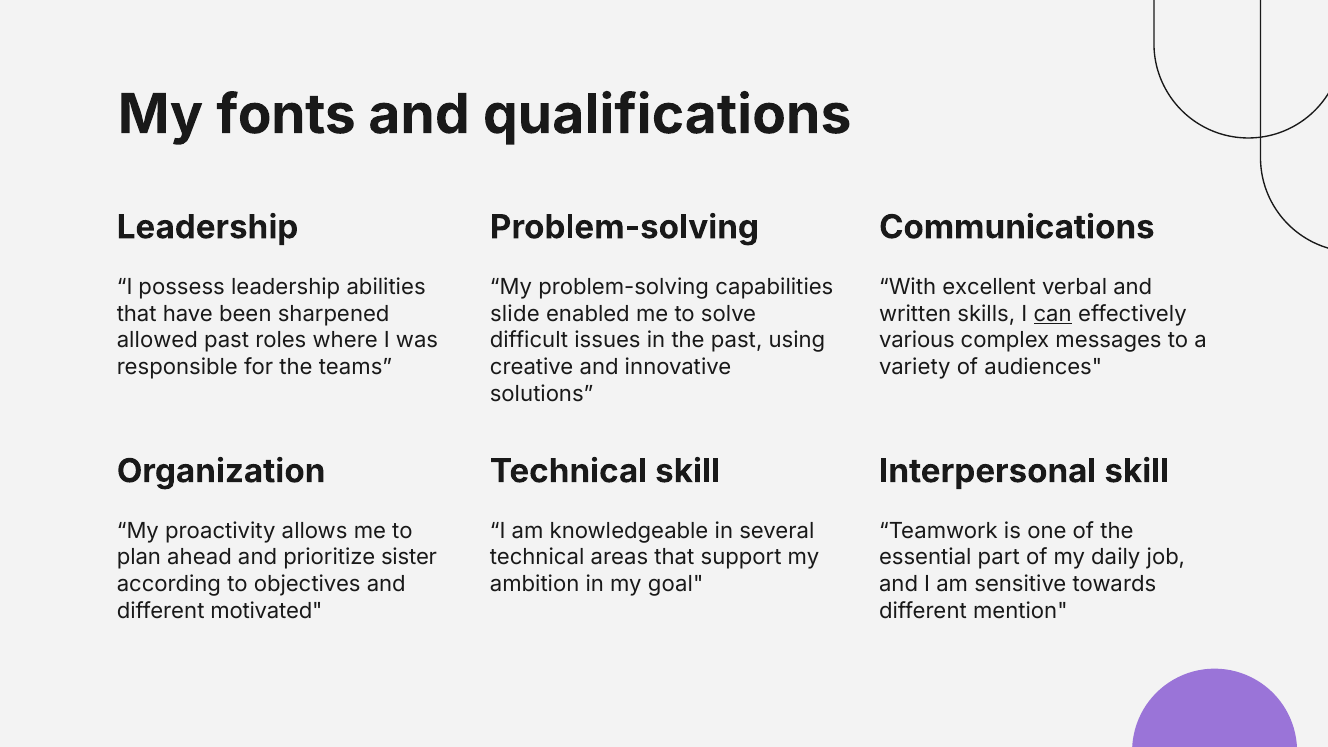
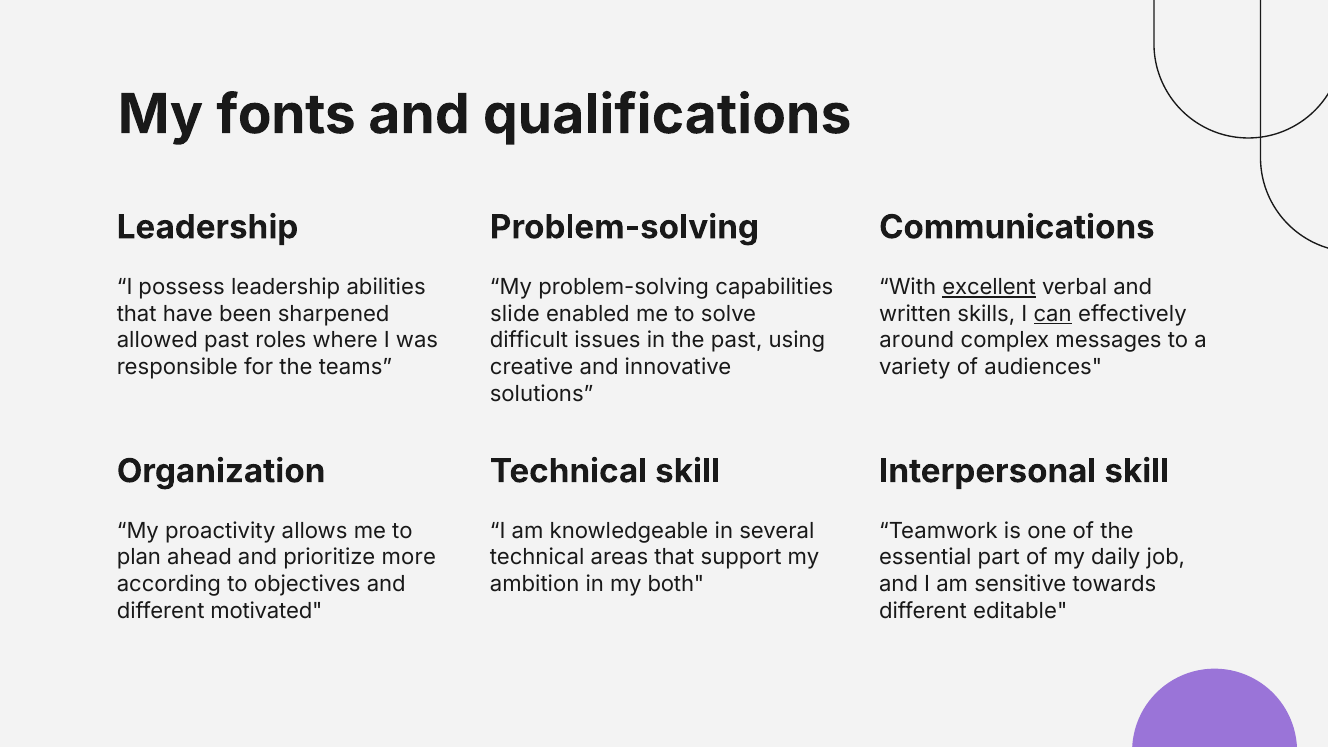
excellent underline: none -> present
various: various -> around
sister: sister -> more
goal: goal -> both
mention: mention -> editable
